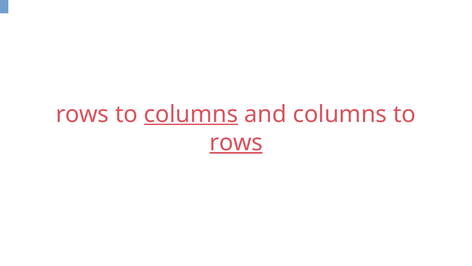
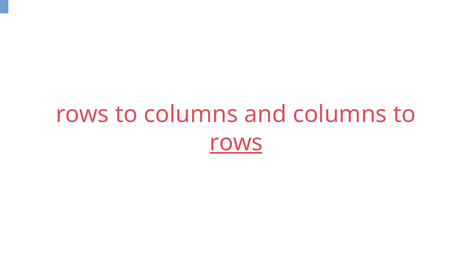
columns at (191, 114) underline: present -> none
